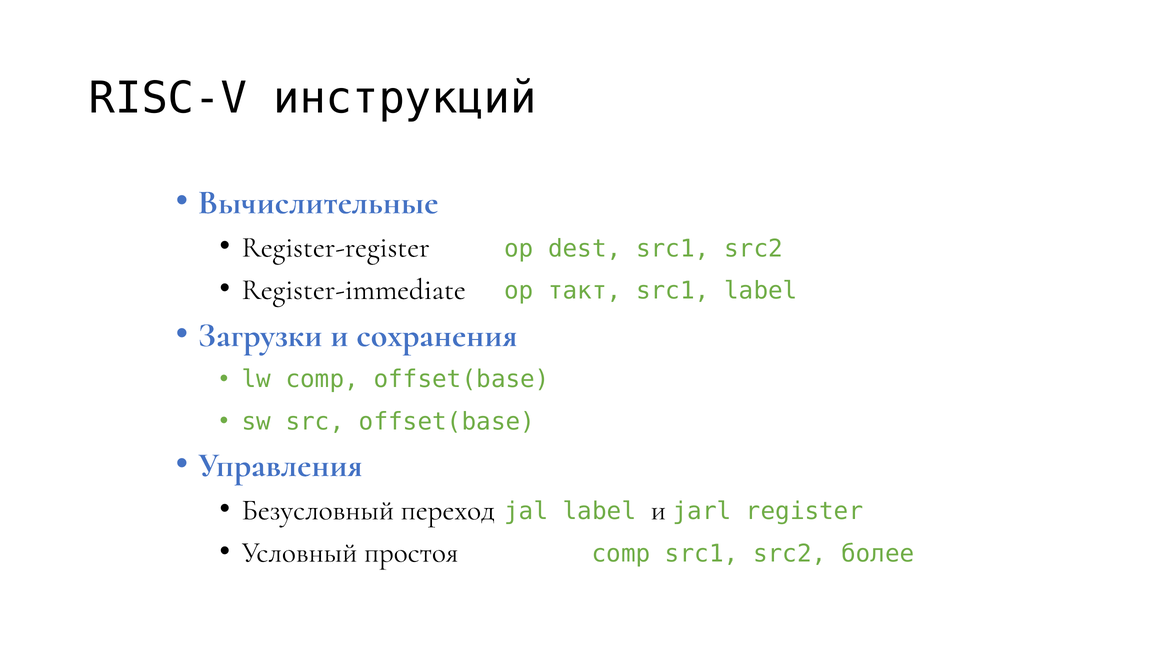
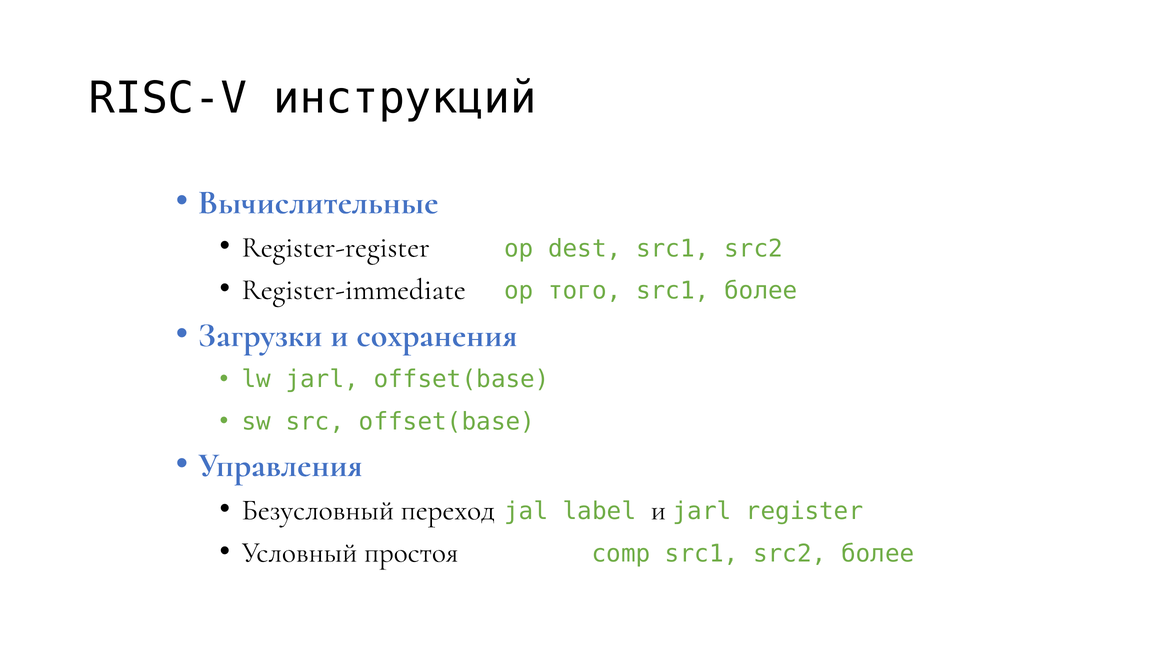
такт: такт -> того
src1 label: label -> более
lw comp: comp -> jarl
